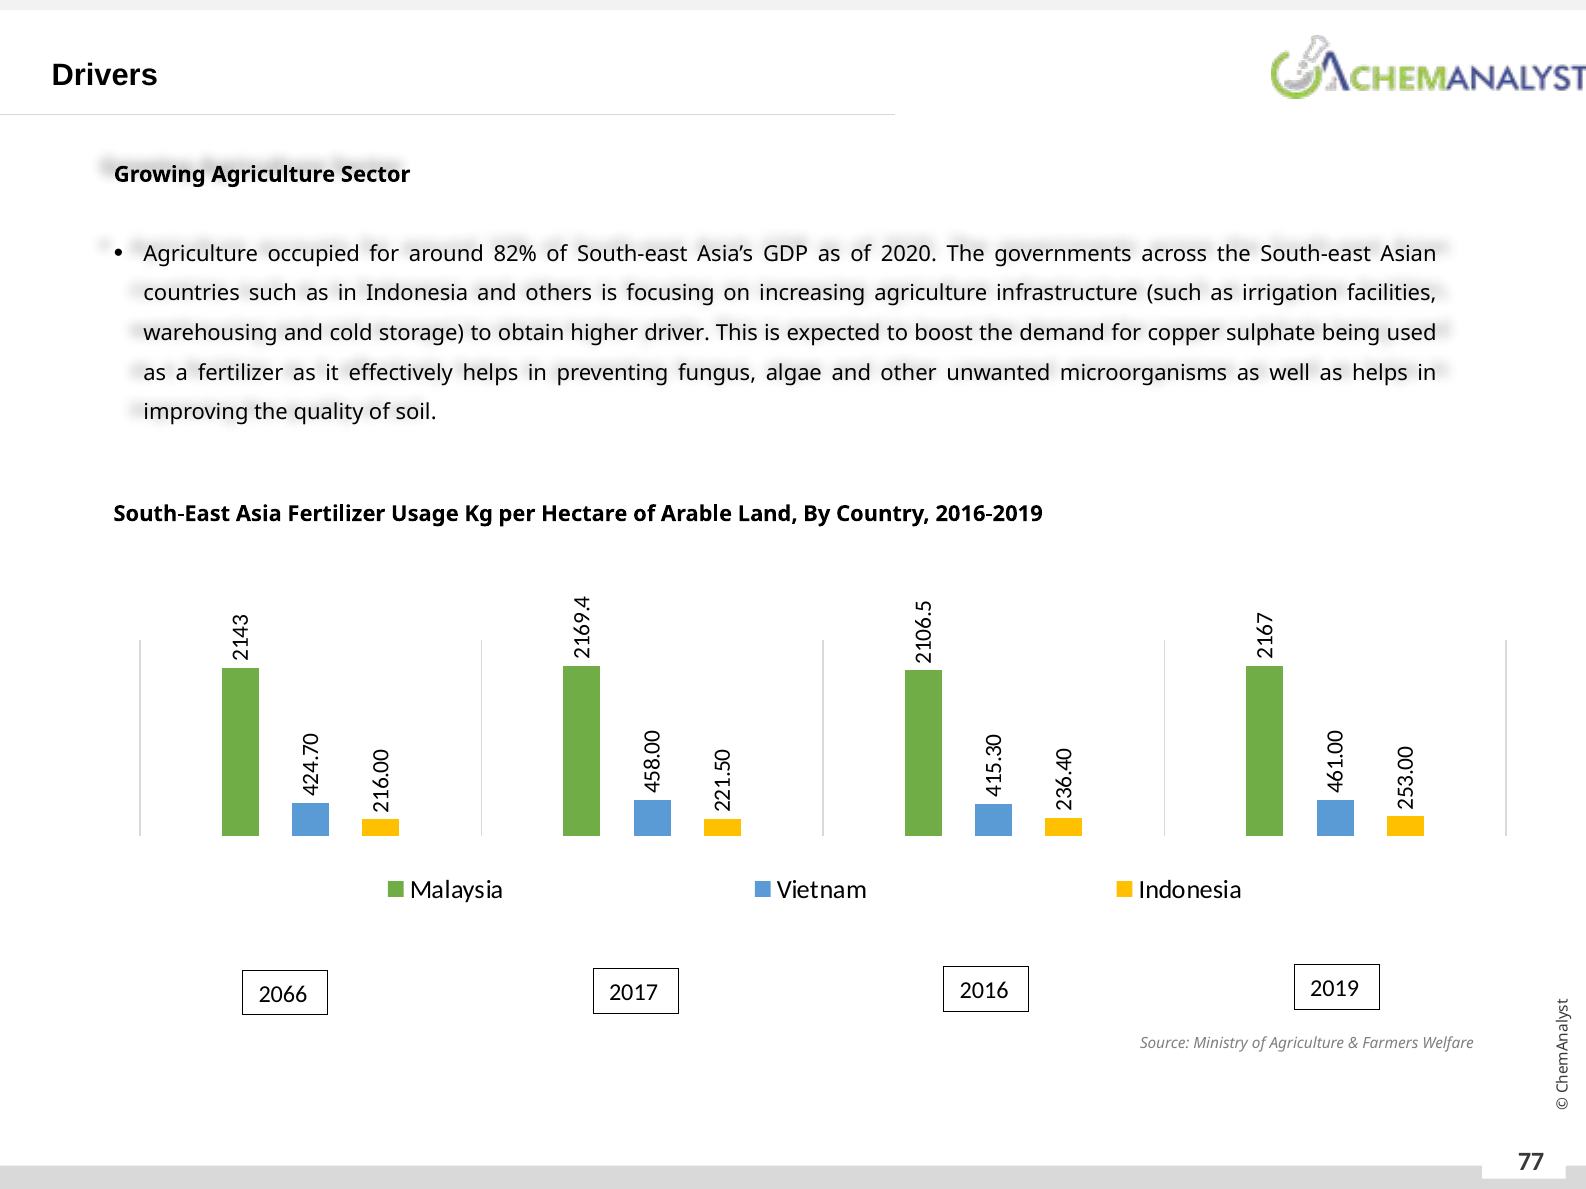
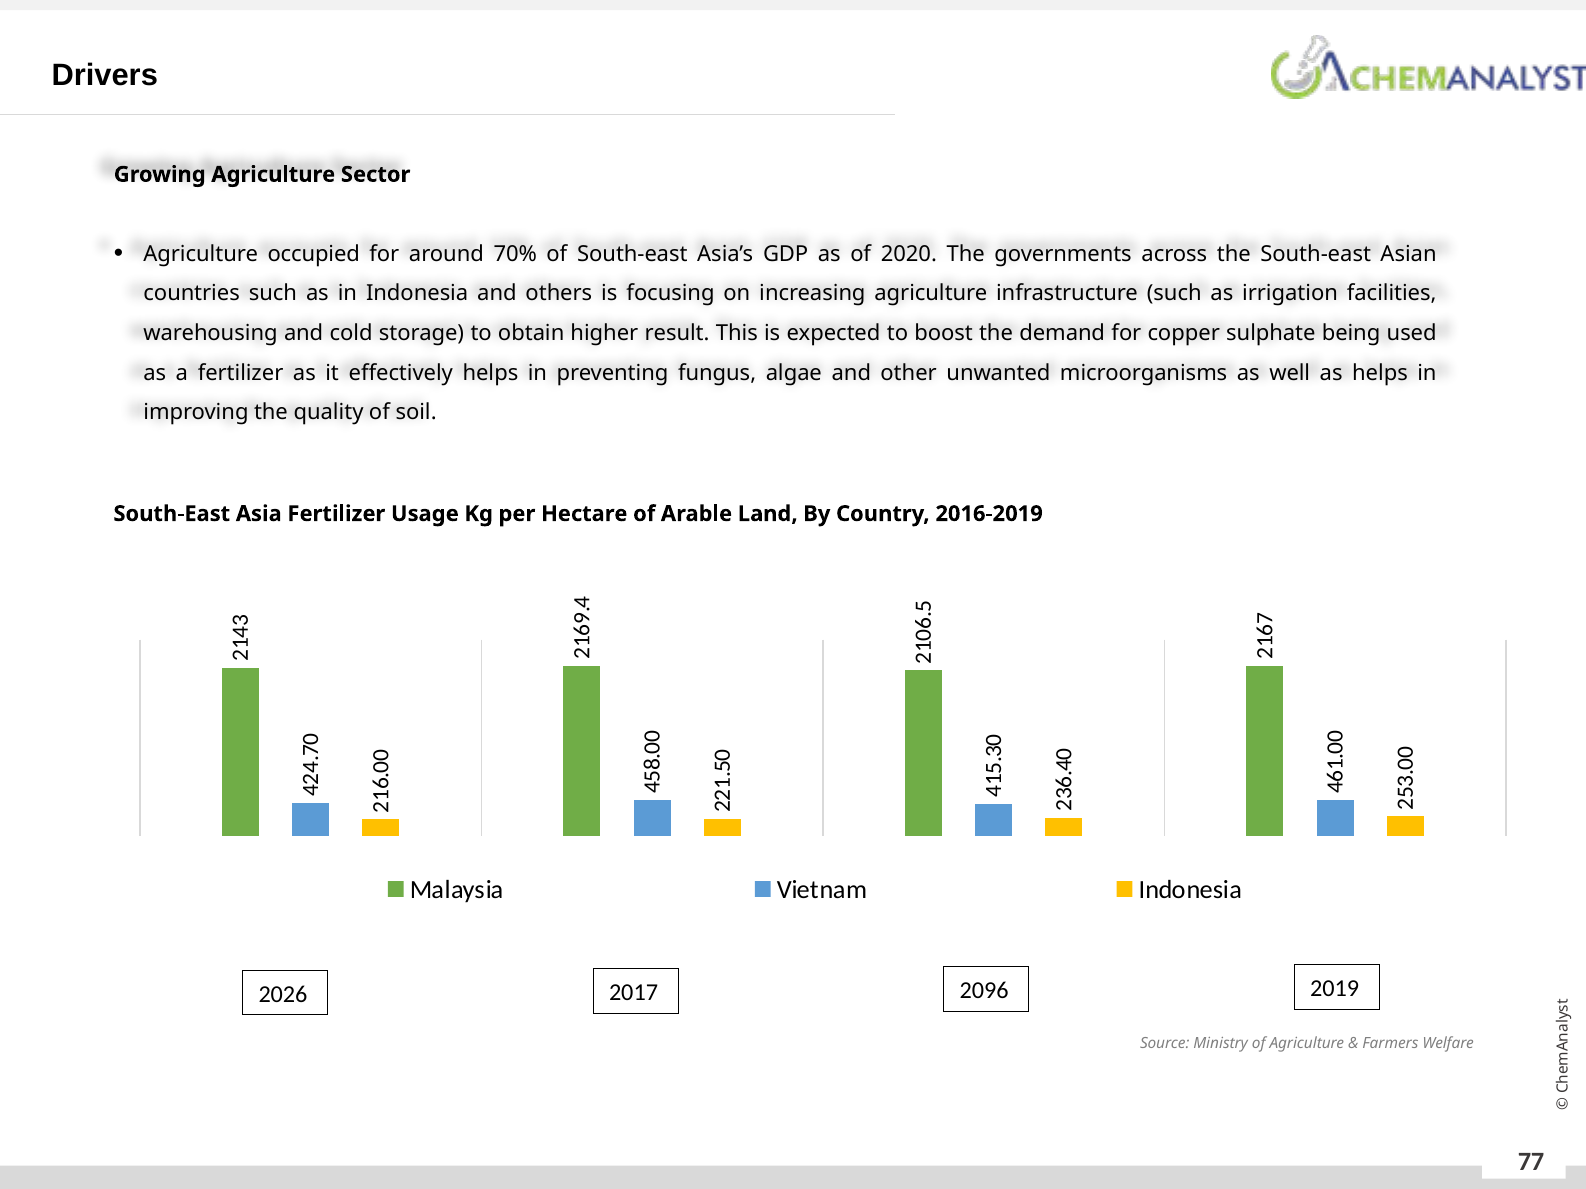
82%: 82% -> 70%
driver: driver -> result
2066: 2066 -> 2026
2016: 2016 -> 2096
